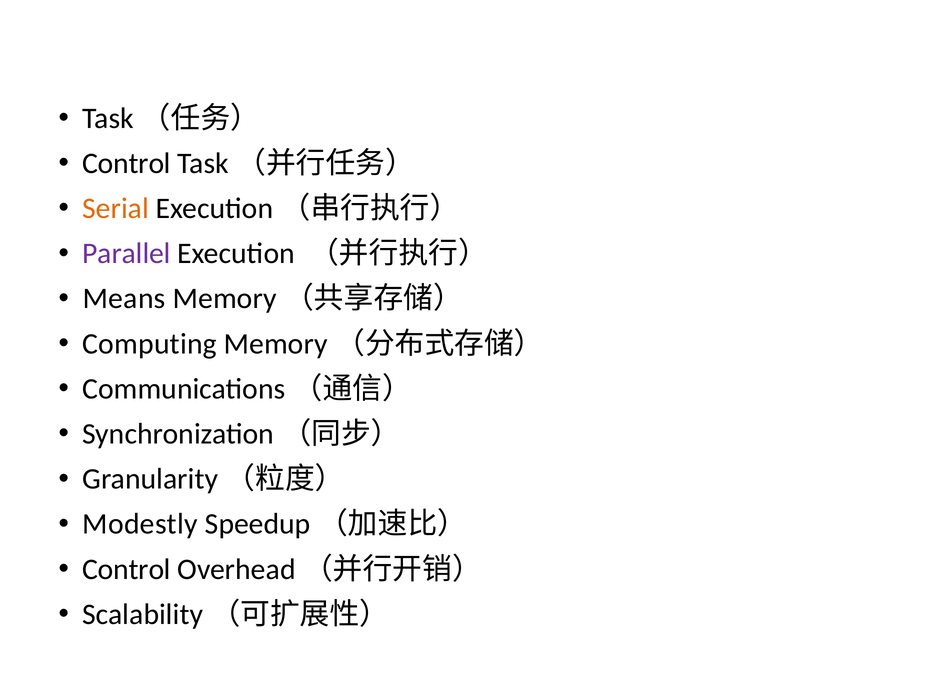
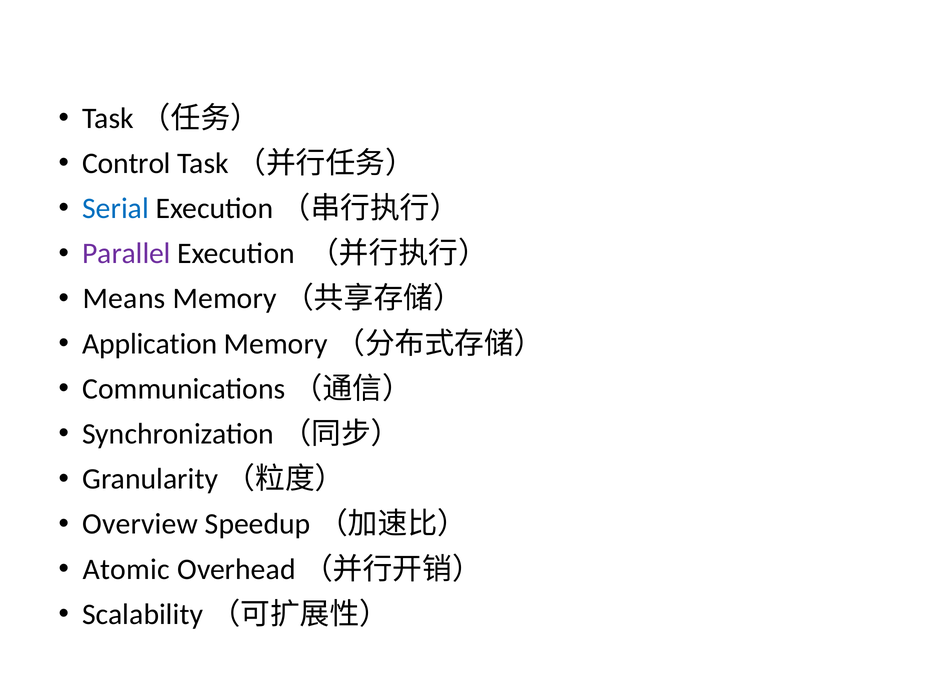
Serial colour: orange -> blue
Computing: Computing -> Application
Modestly: Modestly -> Overview
Control at (127, 569): Control -> Atomic
